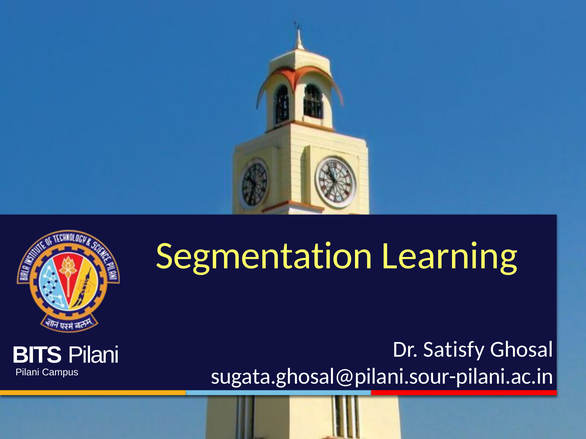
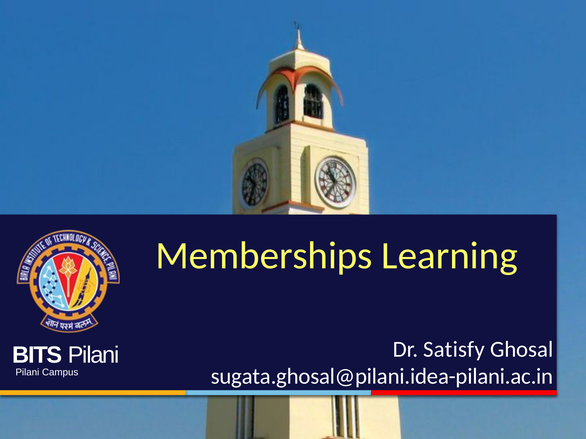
Segmentation: Segmentation -> Memberships
sugata.ghosal@pilani.sour-pilani.ac.in: sugata.ghosal@pilani.sour-pilani.ac.in -> sugata.ghosal@pilani.idea-pilani.ac.in
